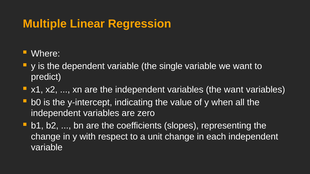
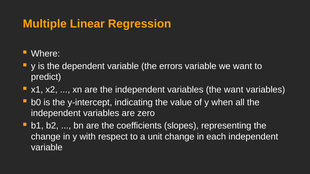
single: single -> errors
